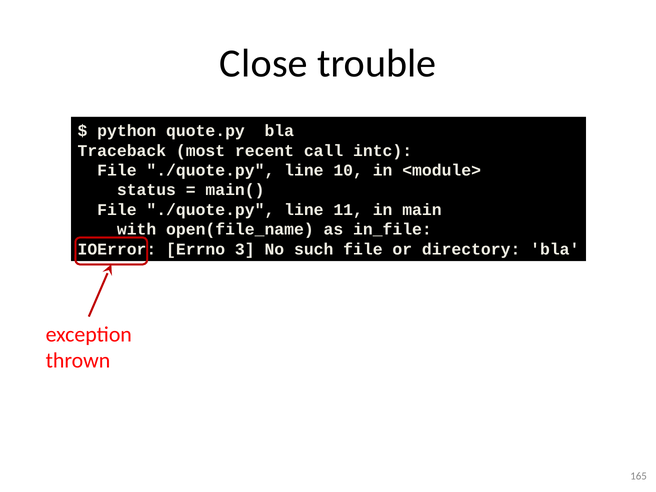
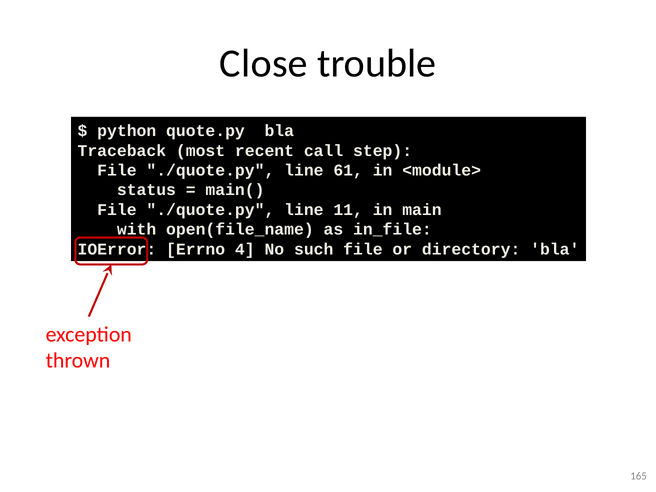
intc: intc -> step
10: 10 -> 61
3: 3 -> 4
